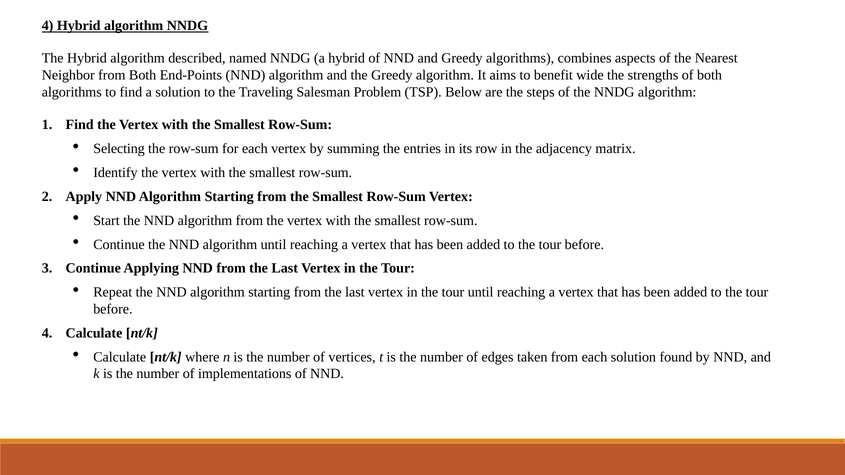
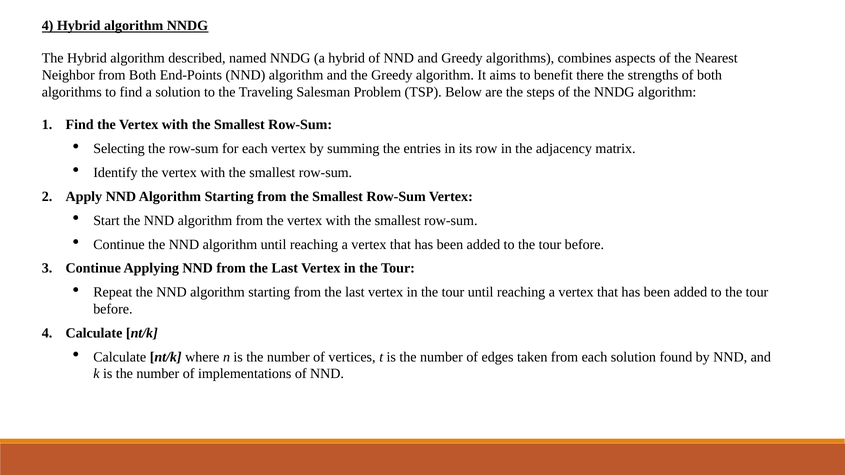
wide: wide -> there
